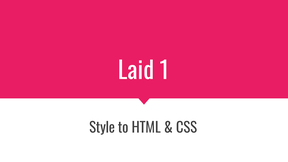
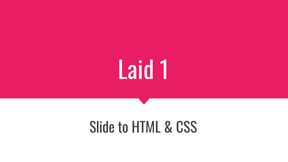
Style: Style -> Slide
